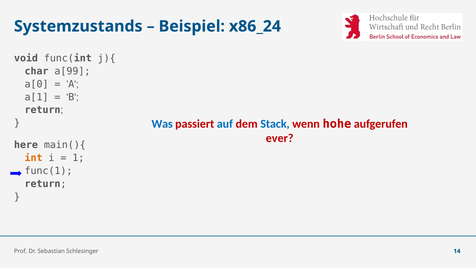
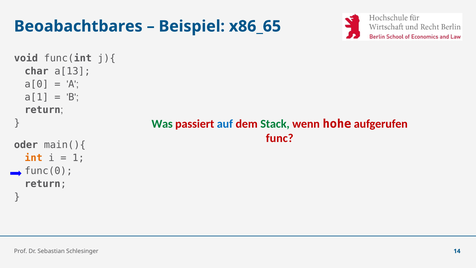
Systemzustands: Systemzustands -> Beoabachtbares
x86_24: x86_24 -> x86_65
a[99: a[99 -> a[13
Was colour: blue -> green
Stack colour: blue -> green
ever: ever -> func
here: here -> oder
func(1: func(1 -> func(0
